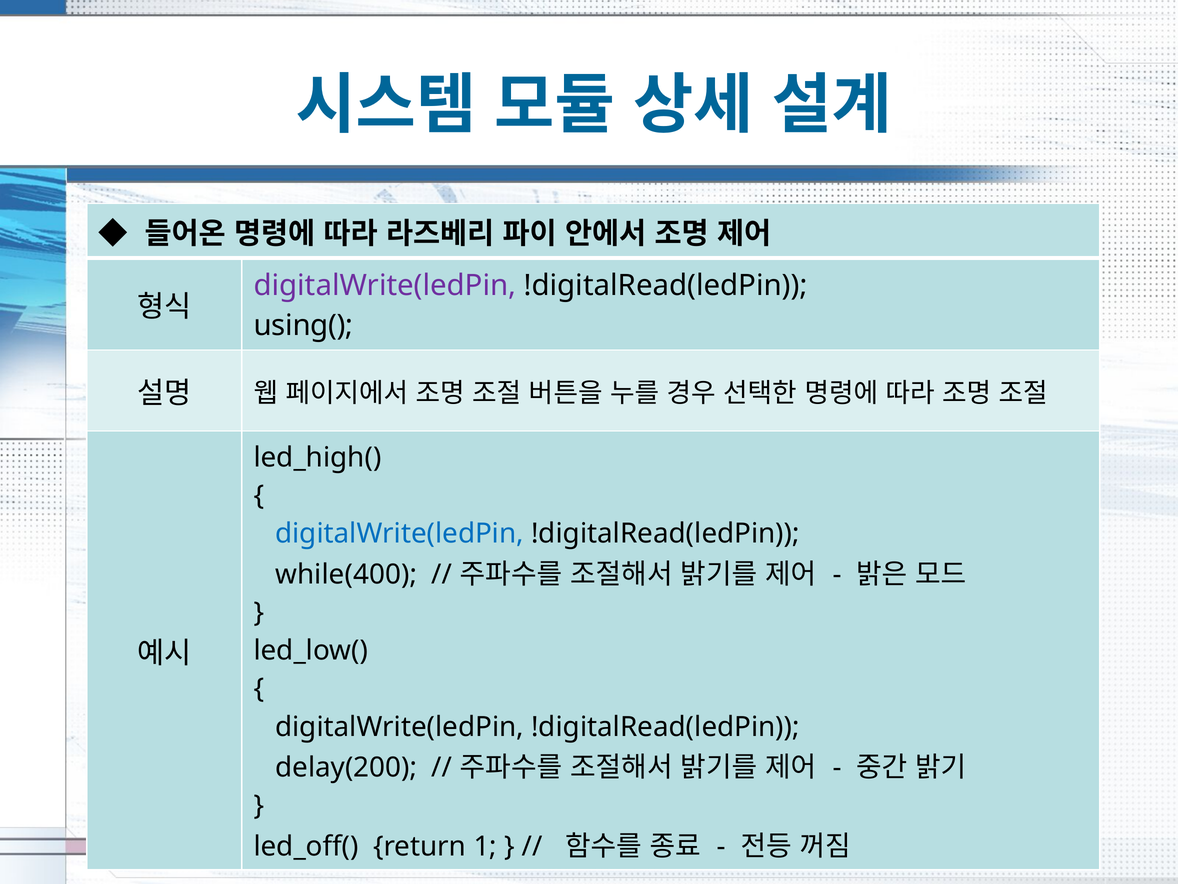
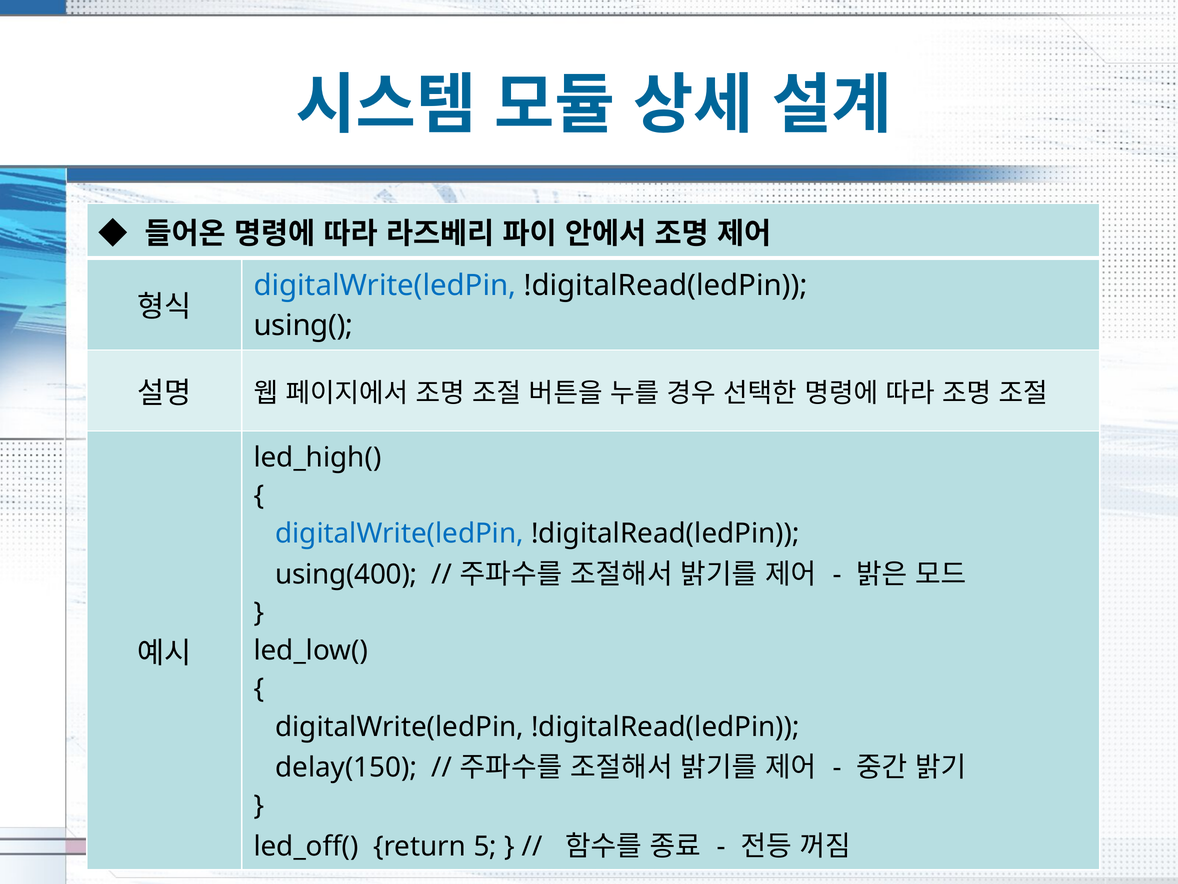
digitalWrite(ledPin at (385, 285) colour: purple -> blue
while(400: while(400 -> using(400
delay(200: delay(200 -> delay(150
1: 1 -> 5
